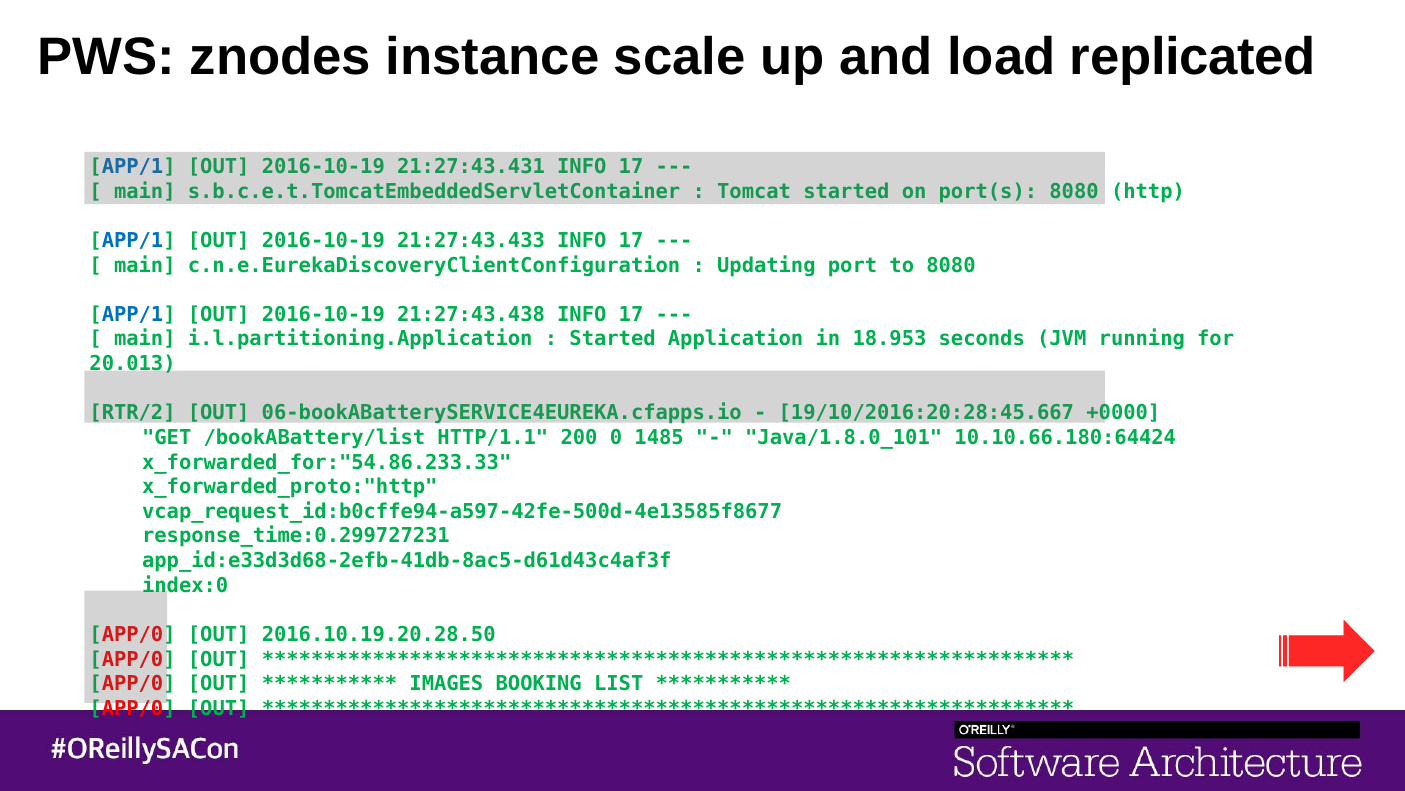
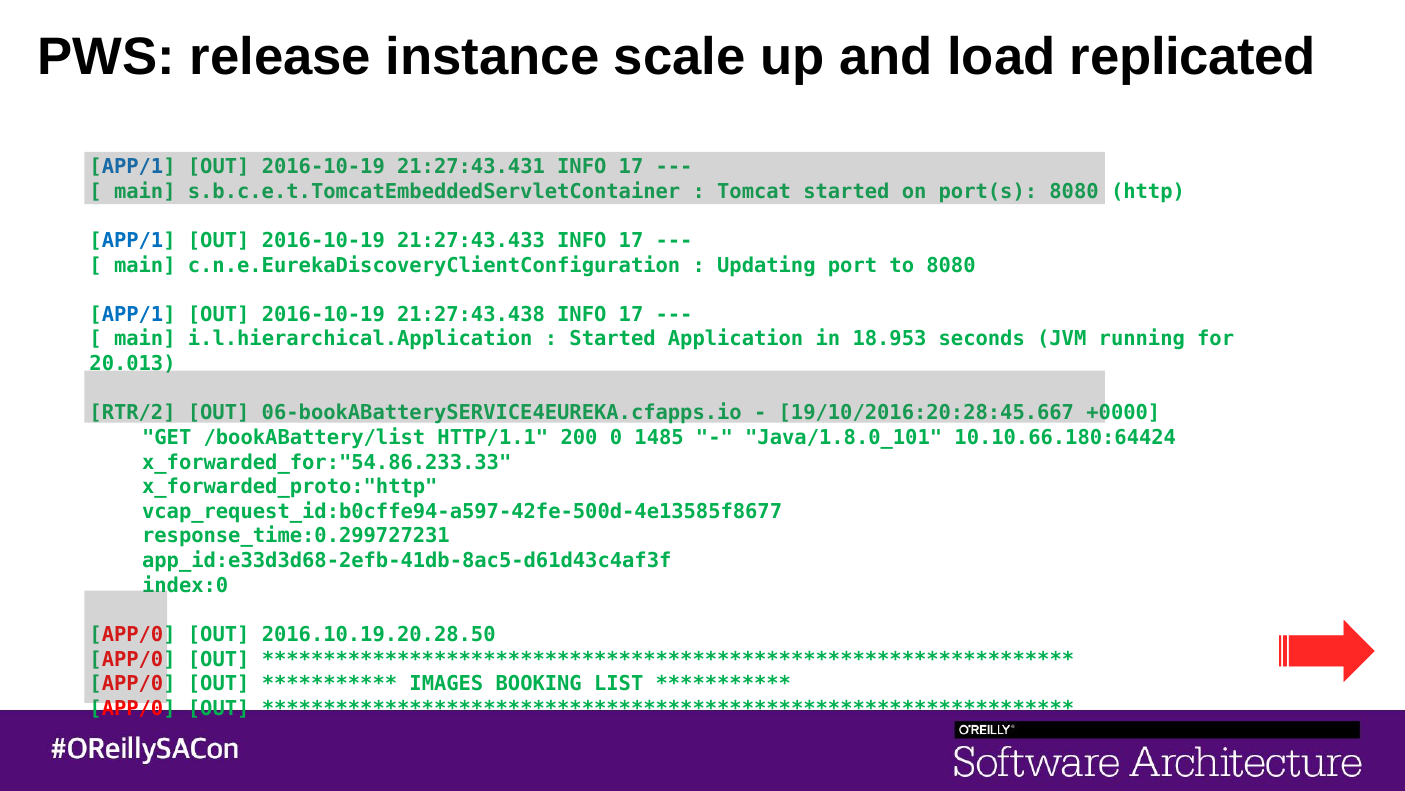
znodes: znodes -> release
i.l.partitioning.Application: i.l.partitioning.Application -> i.l.hierarchical.Application
